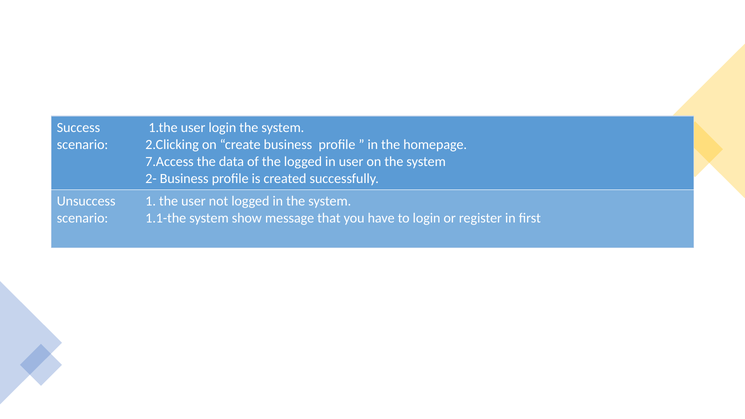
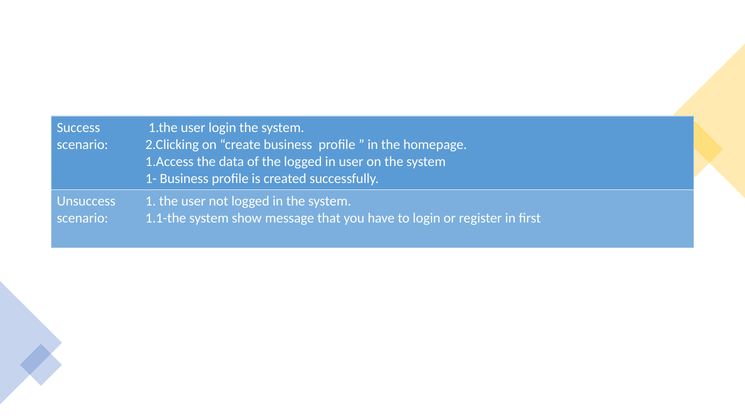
7.Access: 7.Access -> 1.Access
2-: 2- -> 1-
